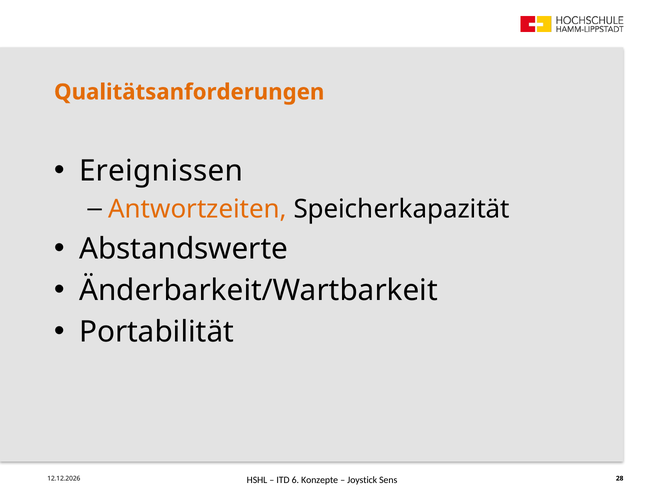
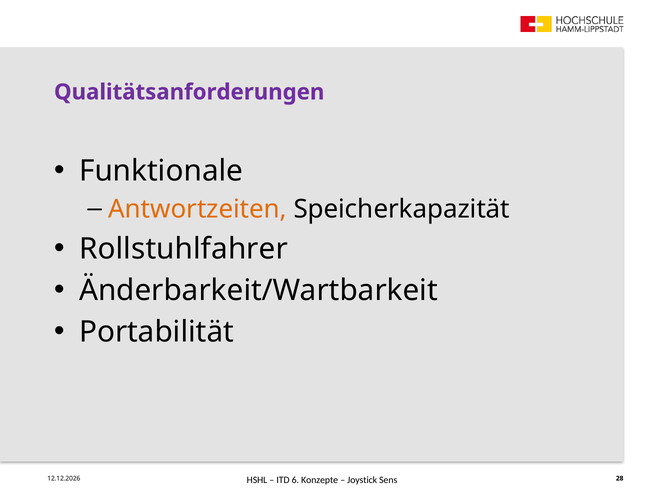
Qualitätsanforderungen colour: orange -> purple
Ereignissen: Ereignissen -> Funktionale
Abstandswerte: Abstandswerte -> Rollstuhlfahrer
